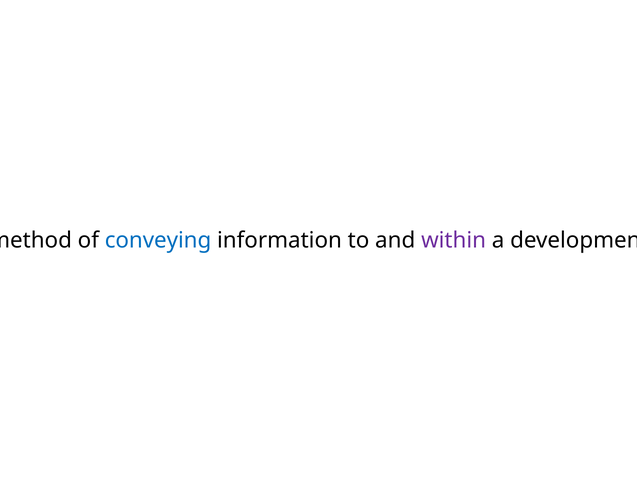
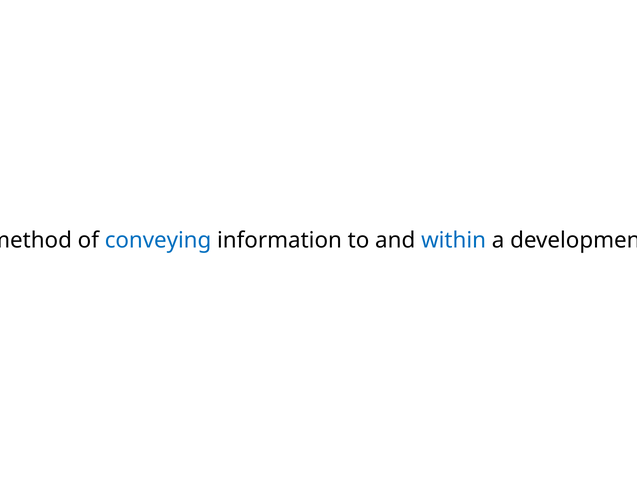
within colour: purple -> blue
